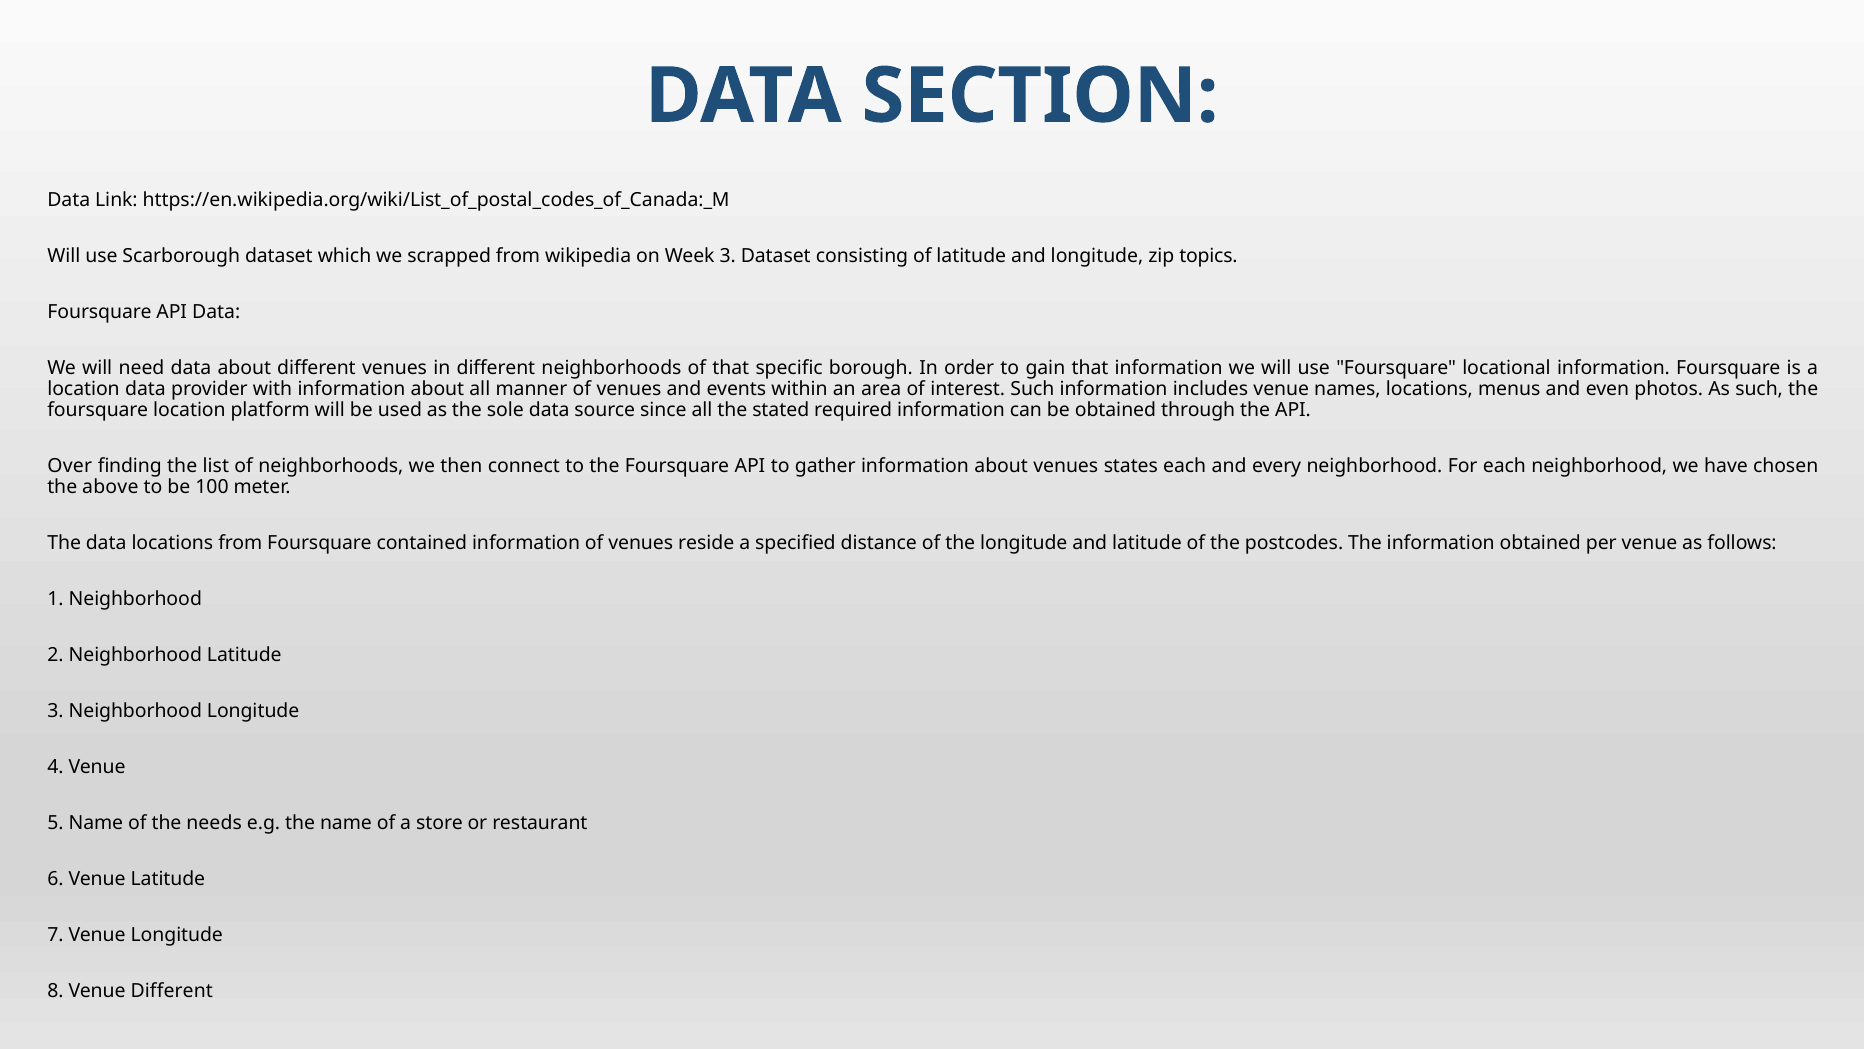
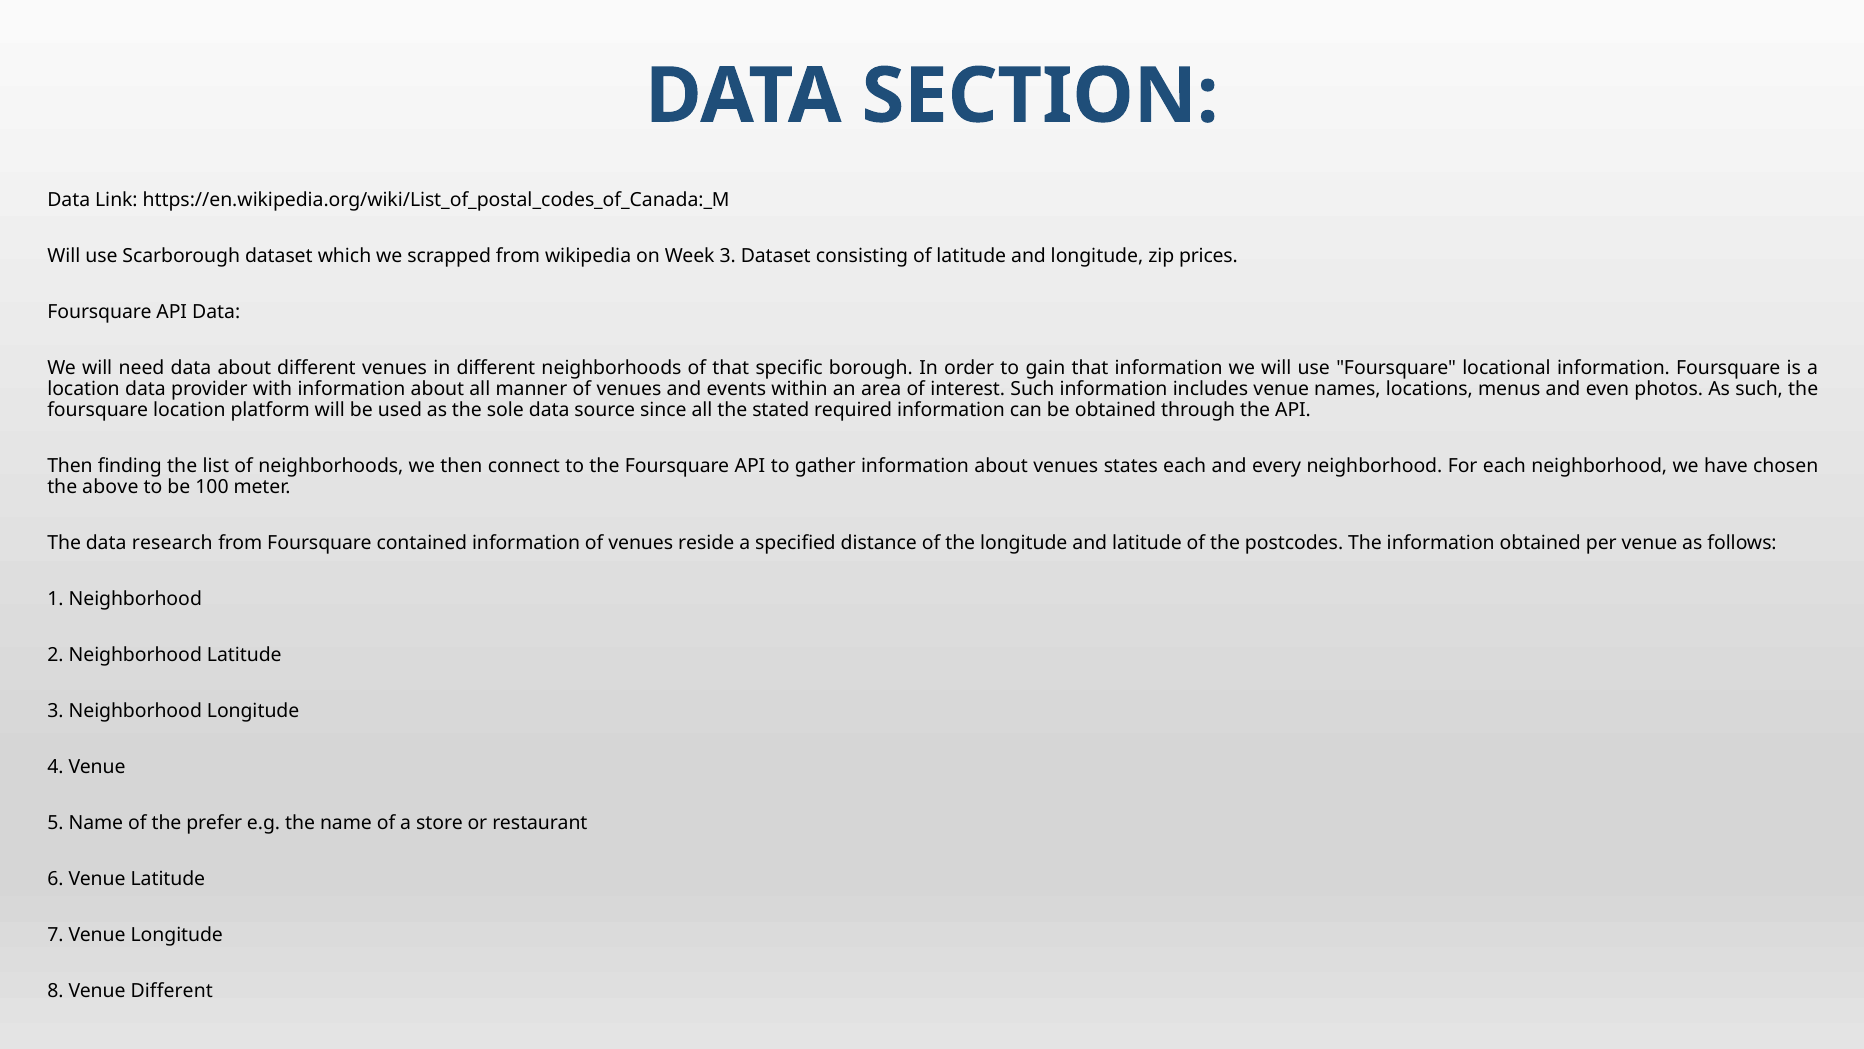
topics: topics -> prices
Over at (70, 466): Over -> Then
data locations: locations -> research
needs: needs -> prefer
